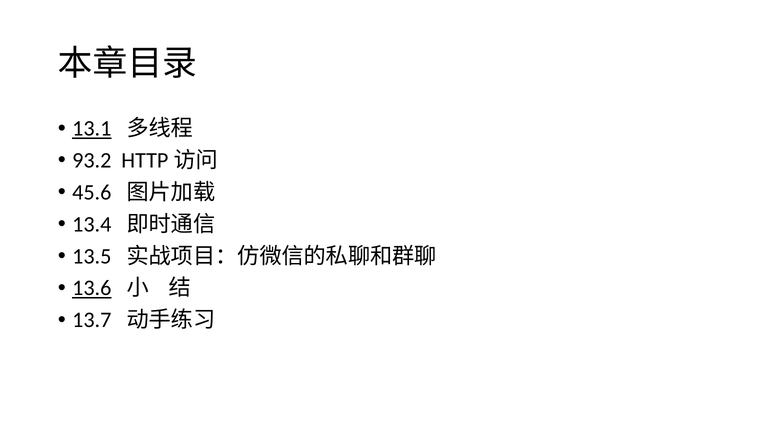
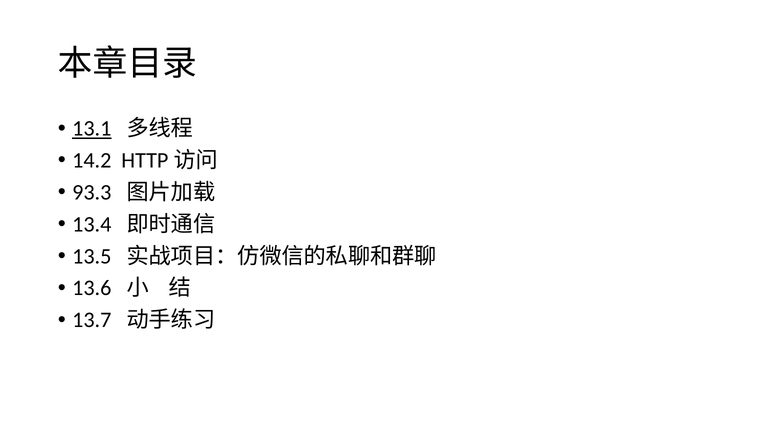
93.2: 93.2 -> 14.2
45.6: 45.6 -> 93.3
13.6 underline: present -> none
